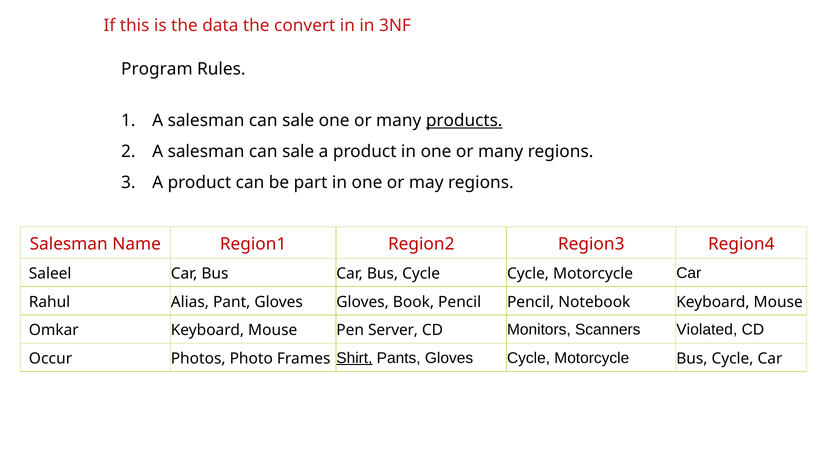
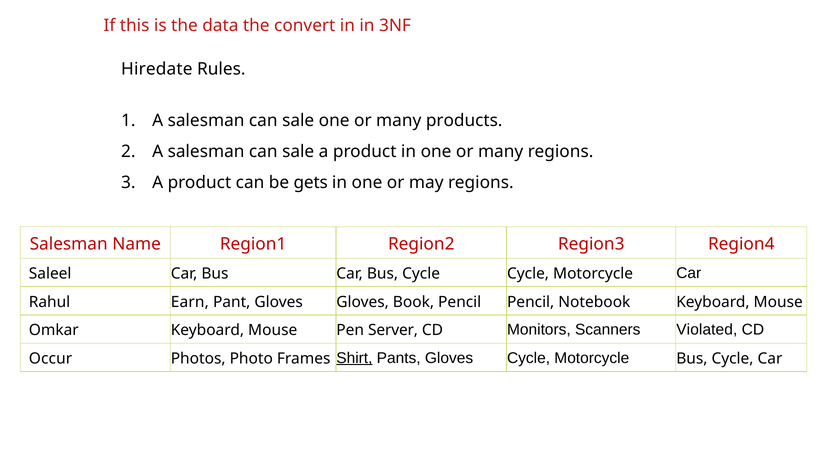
Program: Program -> Hiredate
products underline: present -> none
part: part -> gets
Alias: Alias -> Earn
